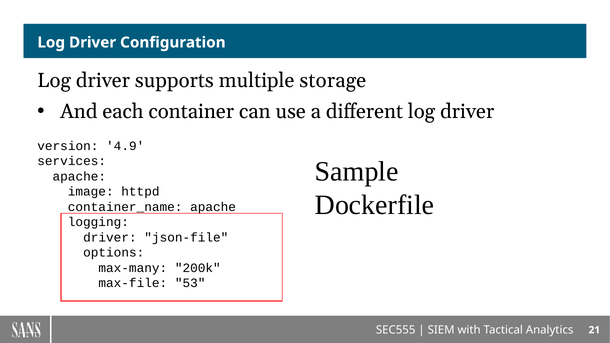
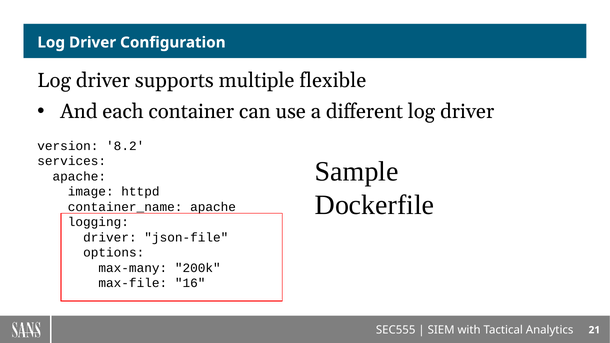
storage: storage -> flexible
4.9: 4.9 -> 8.2
53: 53 -> 16
